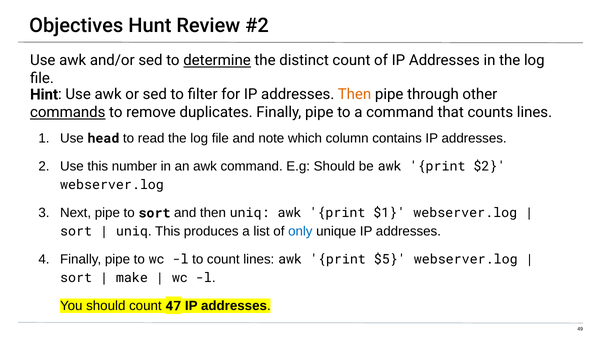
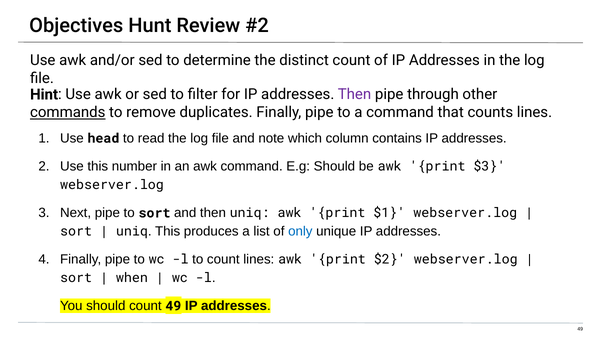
determine underline: present -> none
Then at (355, 94) colour: orange -> purple
$2: $2 -> $3
$5: $5 -> $2
make: make -> when
count 47: 47 -> 49
